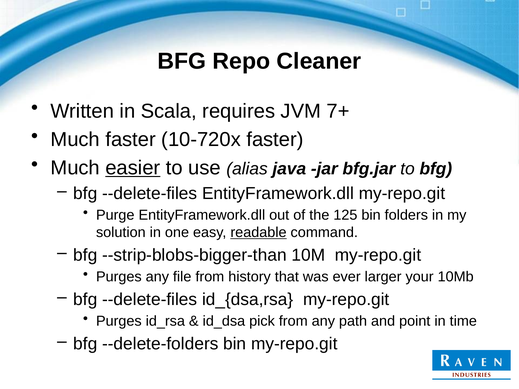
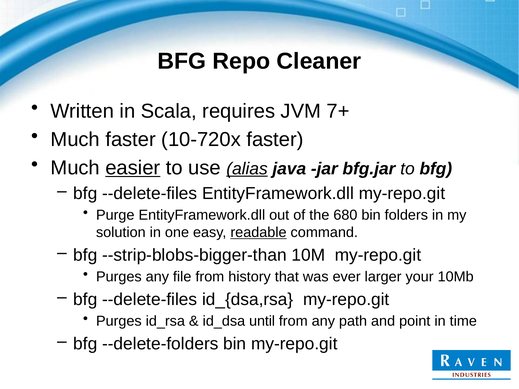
alias underline: none -> present
125: 125 -> 680
pick: pick -> until
